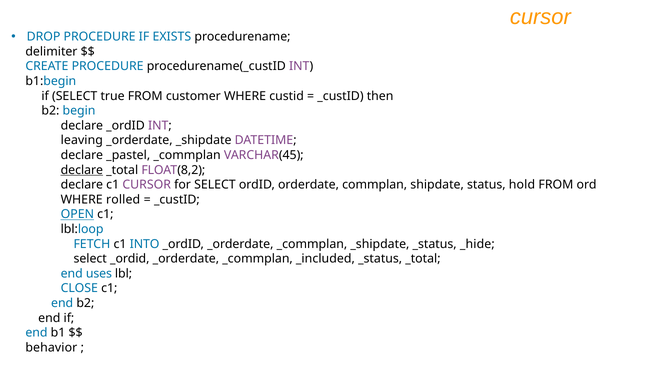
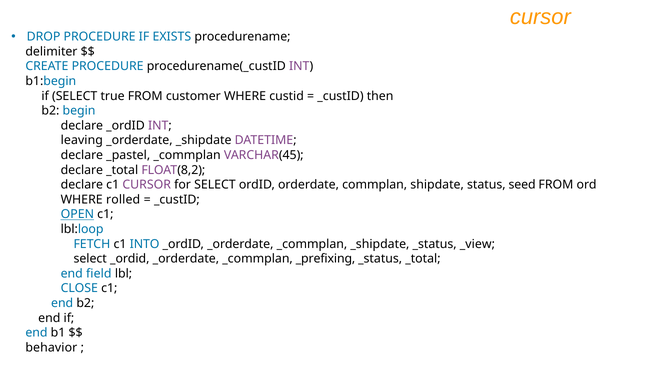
declare at (82, 170) underline: present -> none
hold: hold -> seed
_hide: _hide -> _view
_included: _included -> _prefixing
uses: uses -> field
